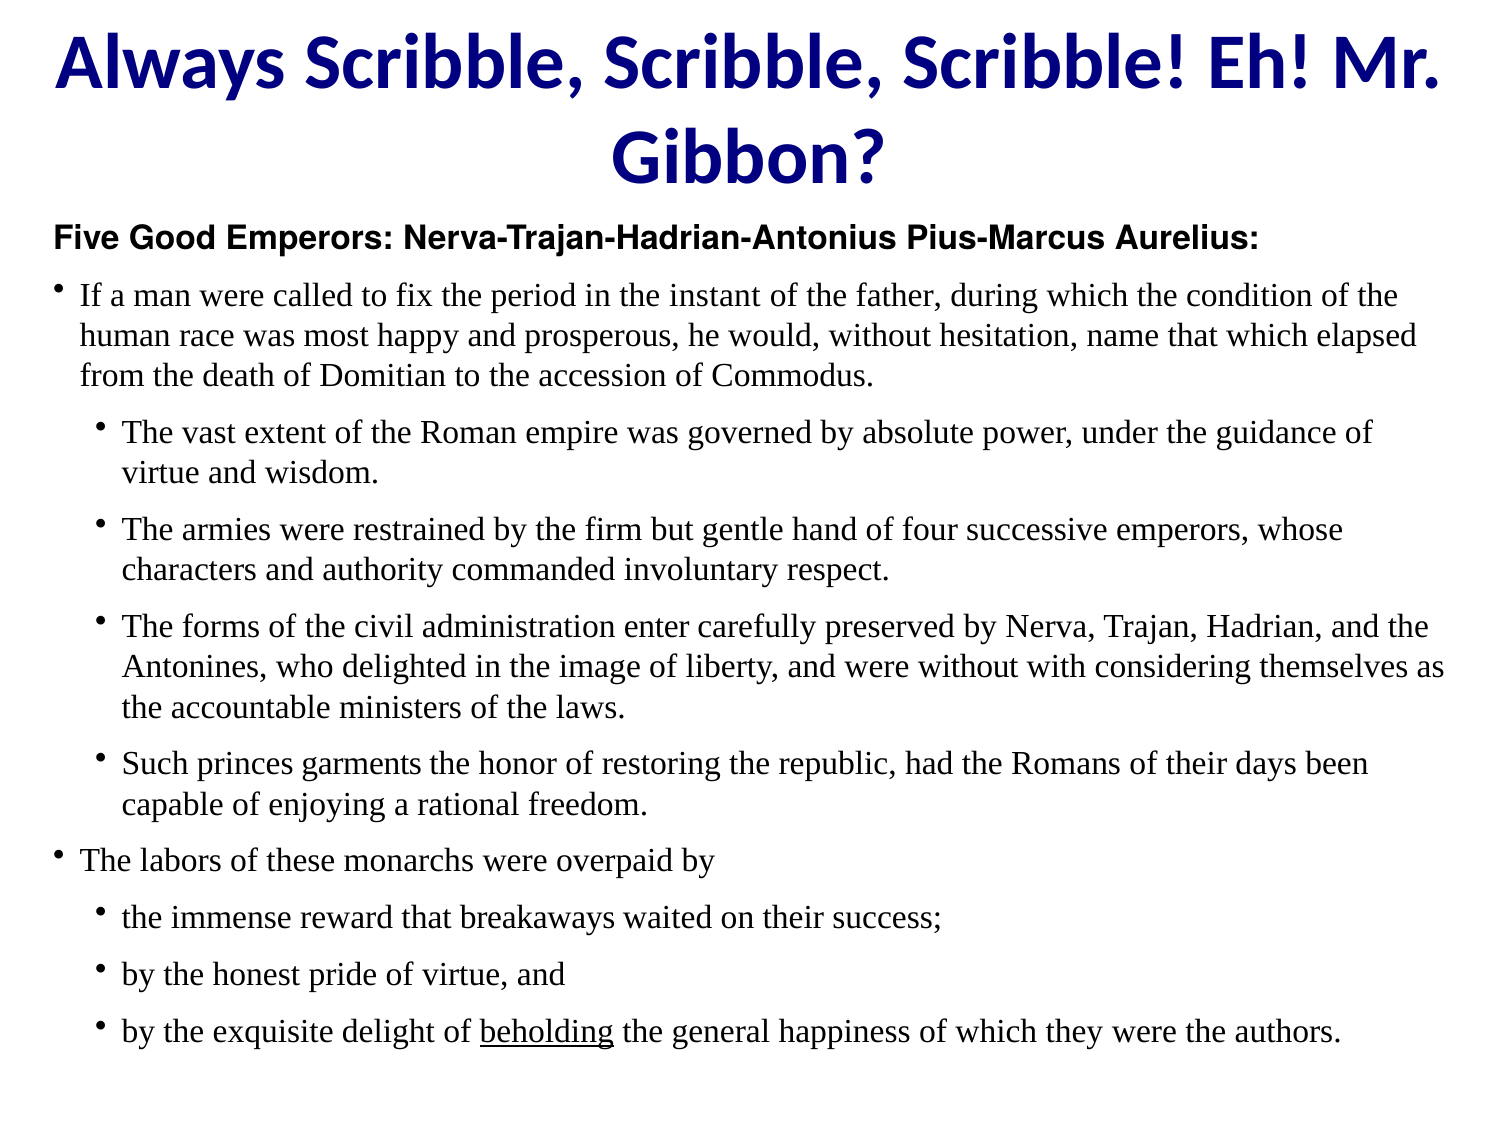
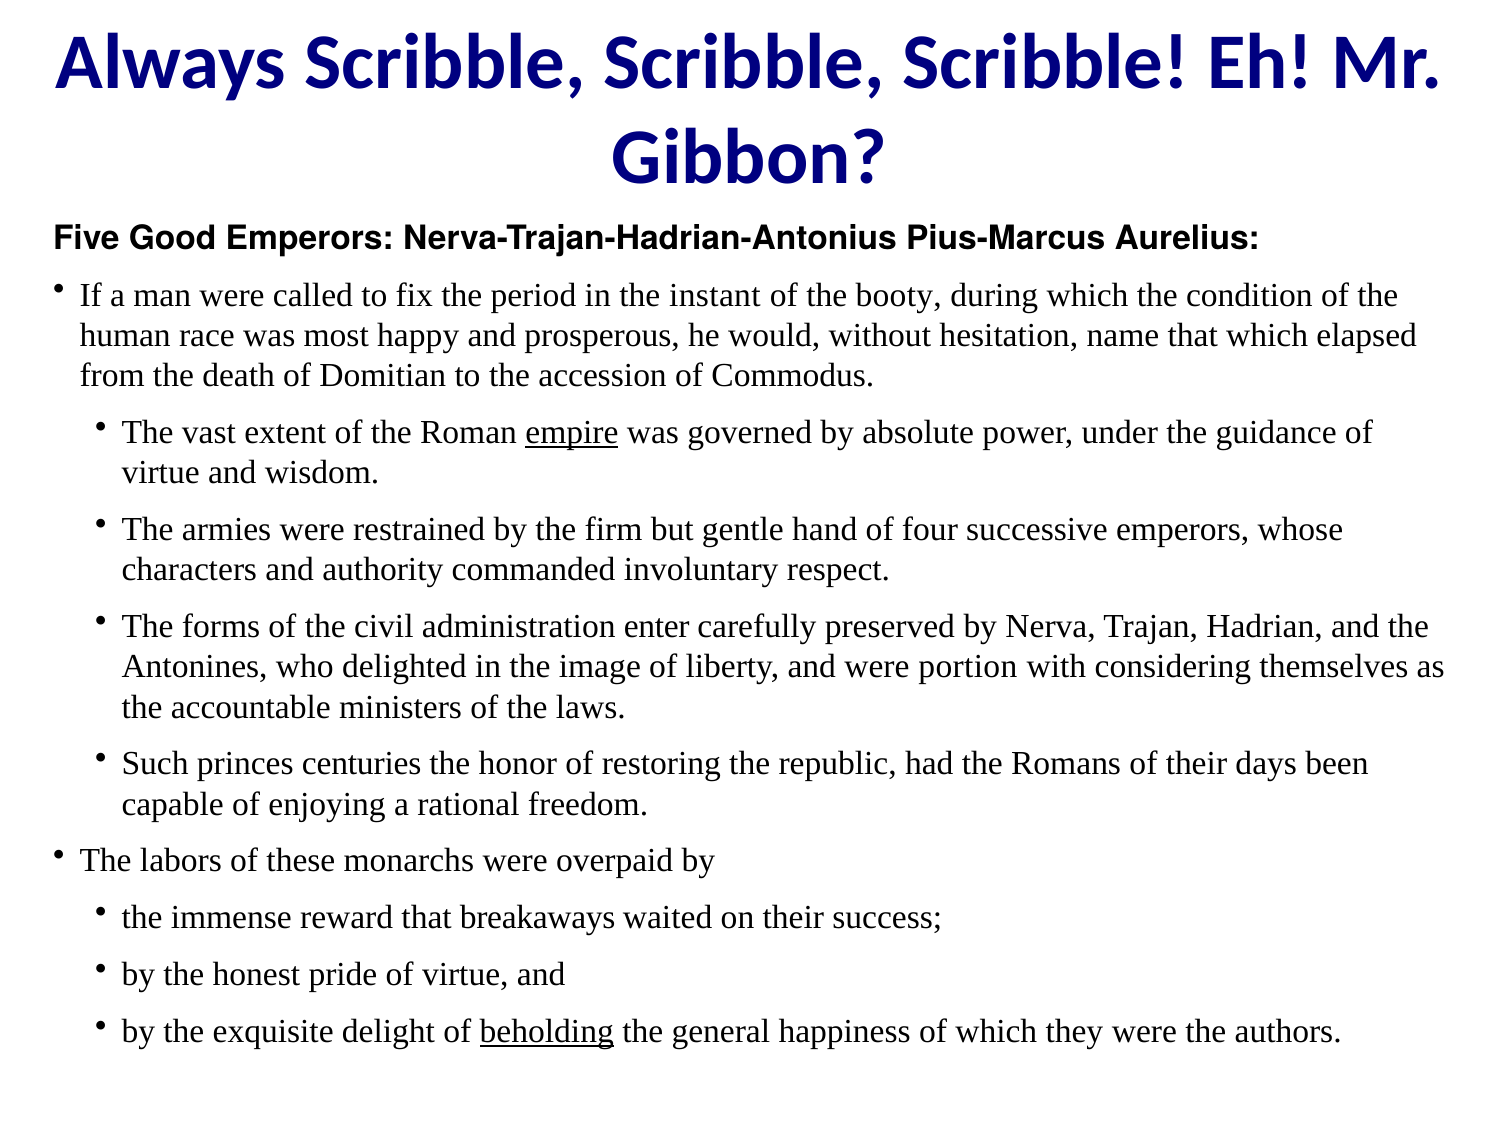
father: father -> booty
empire underline: none -> present
were without: without -> portion
garments: garments -> centuries
